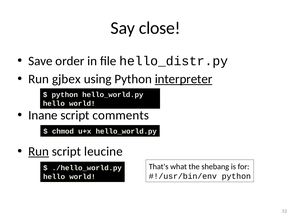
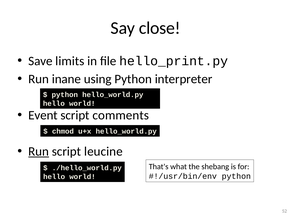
order: order -> limits
hello_distr.py: hello_distr.py -> hello_print.py
gjbex: gjbex -> inane
interpreter underline: present -> none
Inane: Inane -> Event
